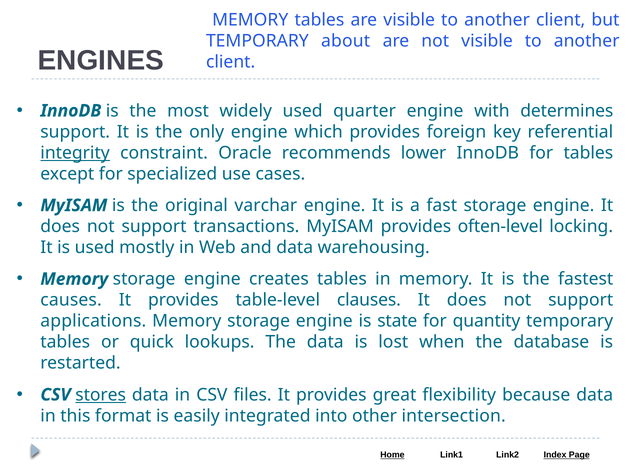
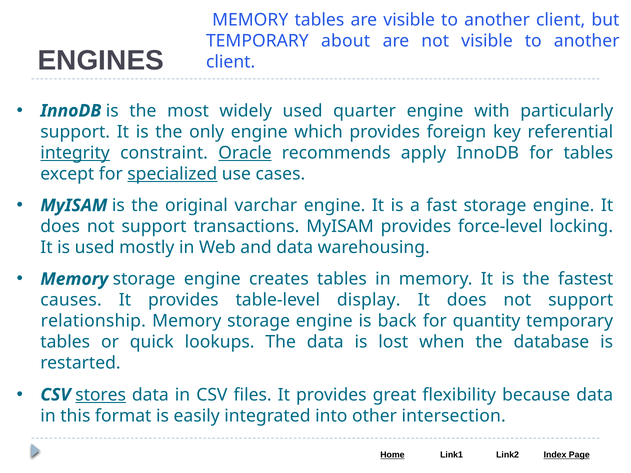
determines: determines -> particularly
Oracle underline: none -> present
lower: lower -> apply
specialized underline: none -> present
often-level: often-level -> force-level
clauses: clauses -> display
applications: applications -> relationship
state: state -> back
